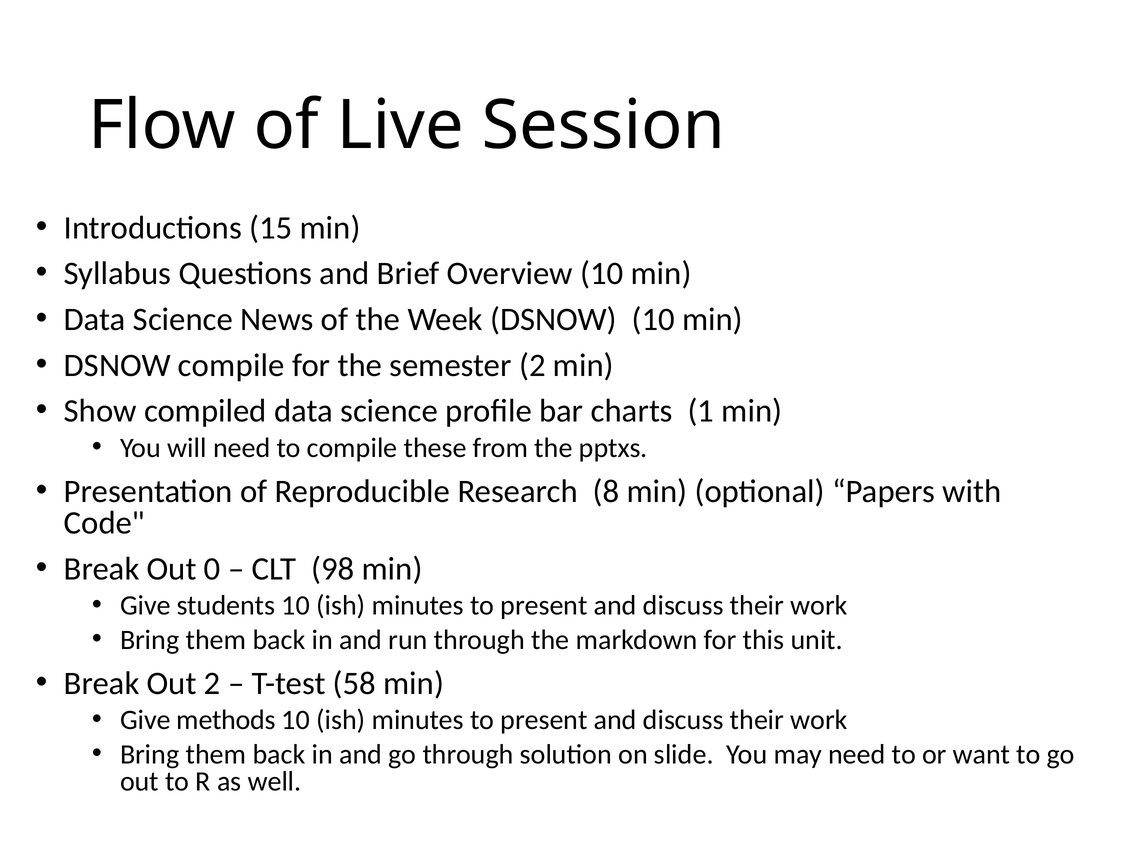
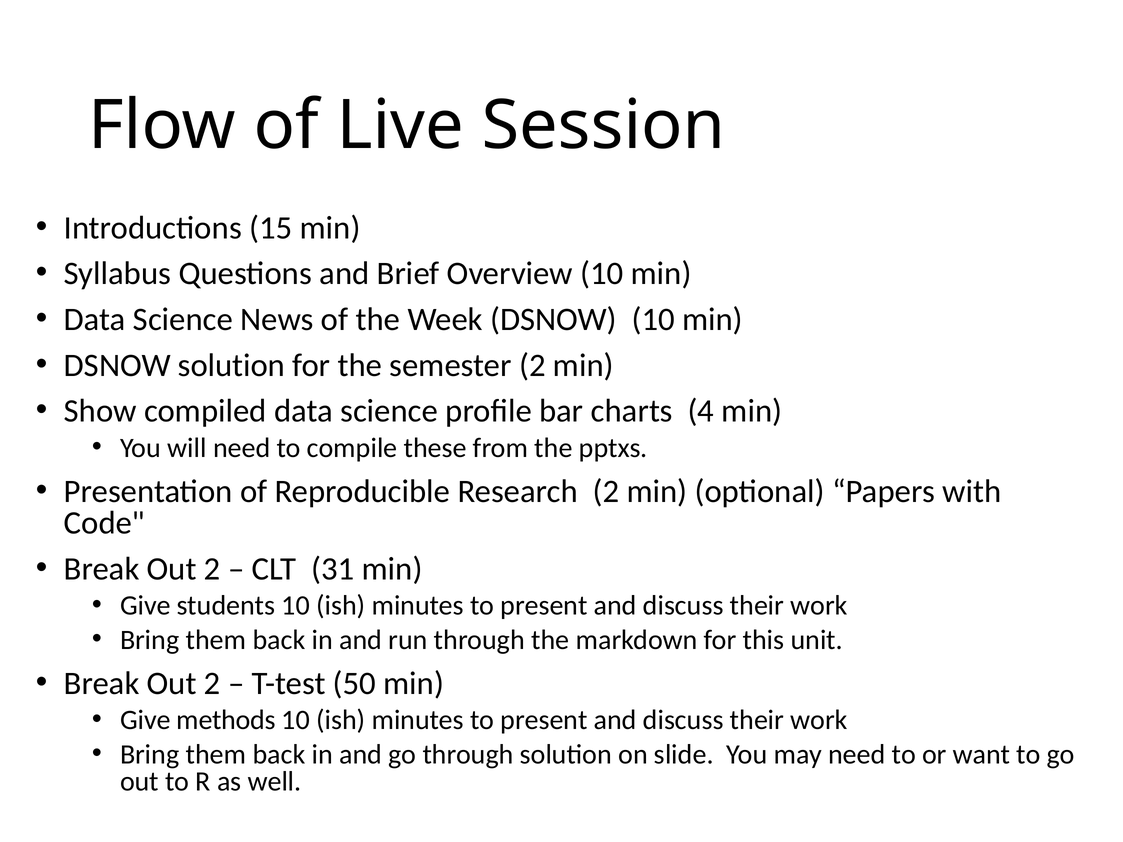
DSNOW compile: compile -> solution
1: 1 -> 4
Research 8: 8 -> 2
0 at (212, 569): 0 -> 2
98: 98 -> 31
58: 58 -> 50
